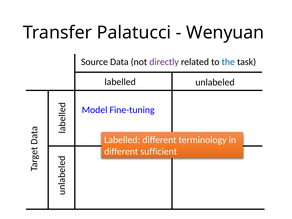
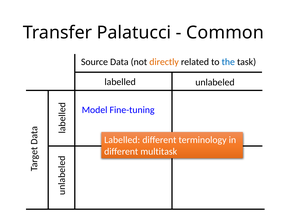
Wenyuan: Wenyuan -> Common
directly colour: purple -> orange
sufficient: sufficient -> multitask
